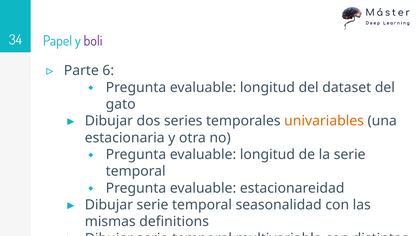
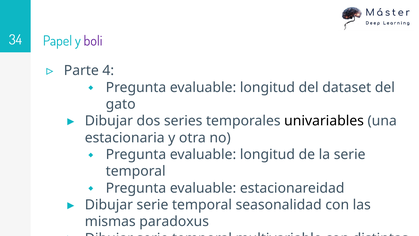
6: 6 -> 4
univariables colour: orange -> black
definitions: definitions -> paradoxus
